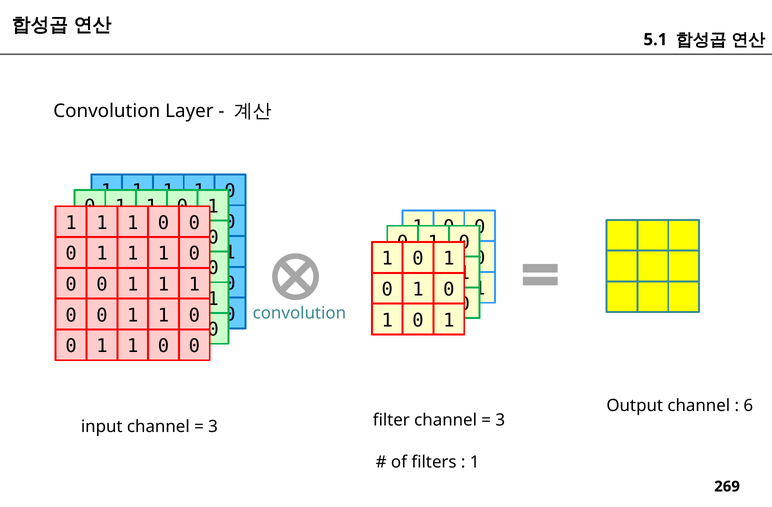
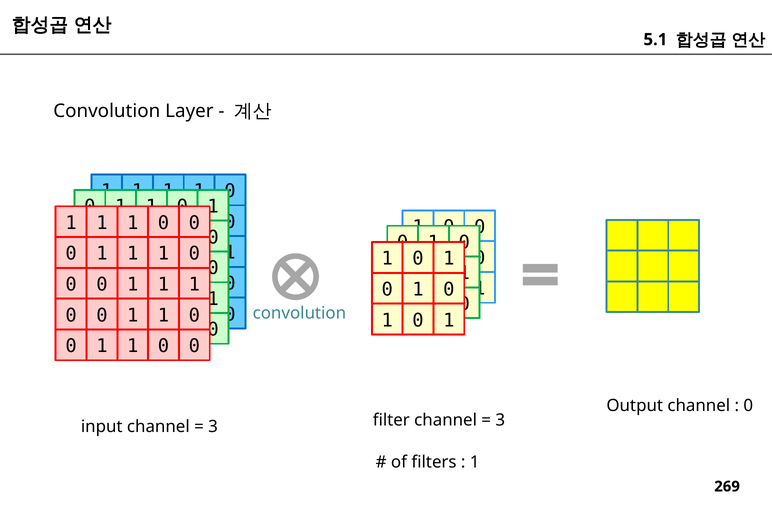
6 at (748, 406): 6 -> 0
